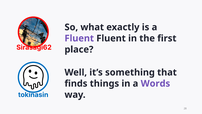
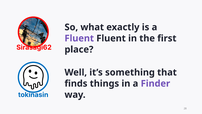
Words: Words -> Finder
